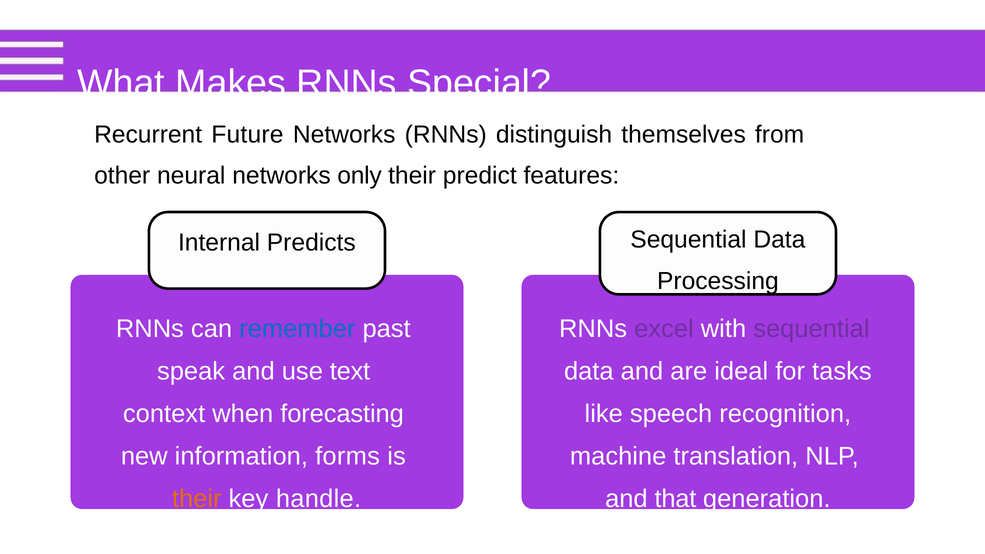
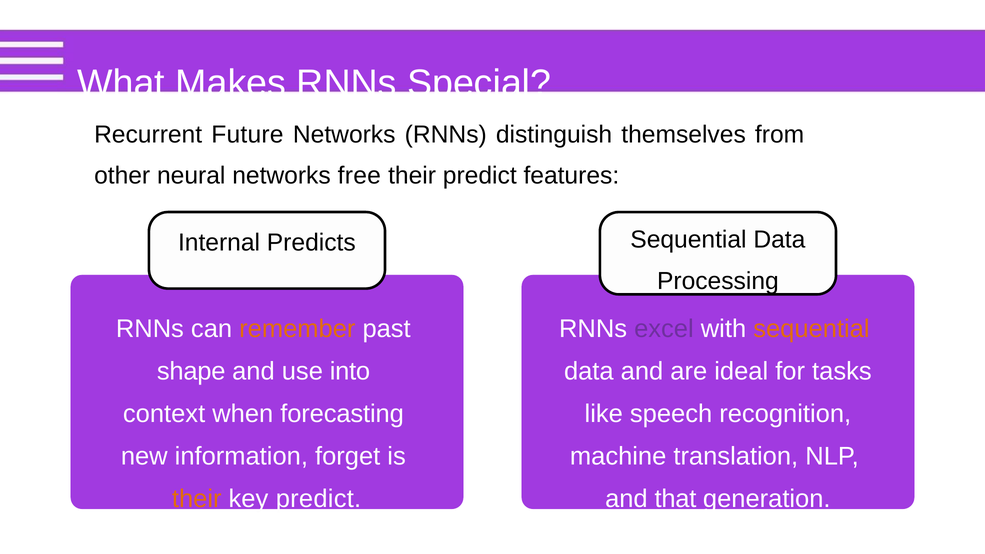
only: only -> free
remember colour: blue -> orange
sequential at (811, 329) colour: purple -> orange
speak: speak -> shape
text: text -> into
forms: forms -> forget
key handle: handle -> predict
